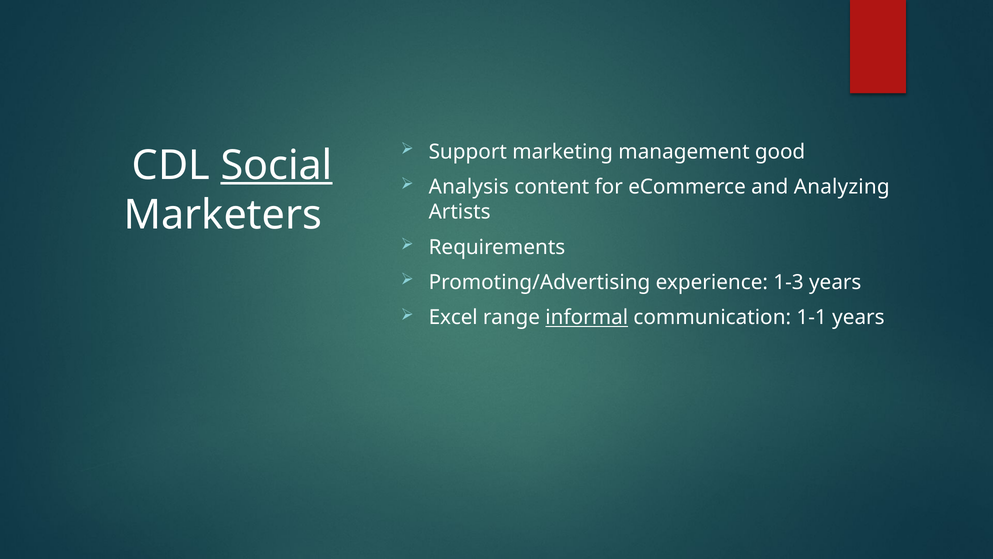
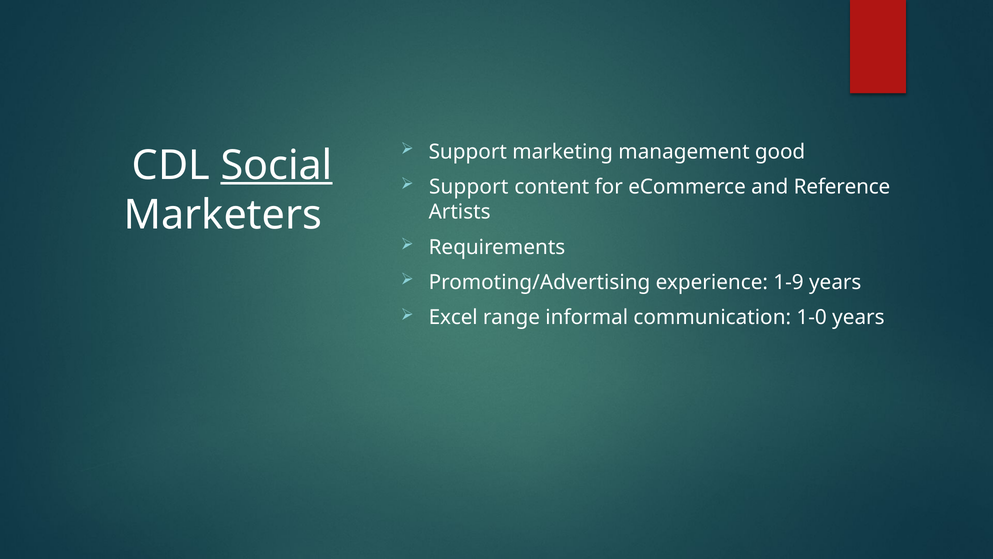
Analysis at (469, 187): Analysis -> Support
Analyzing: Analyzing -> Reference
1-3: 1-3 -> 1-9
informal underline: present -> none
1-1: 1-1 -> 1-0
